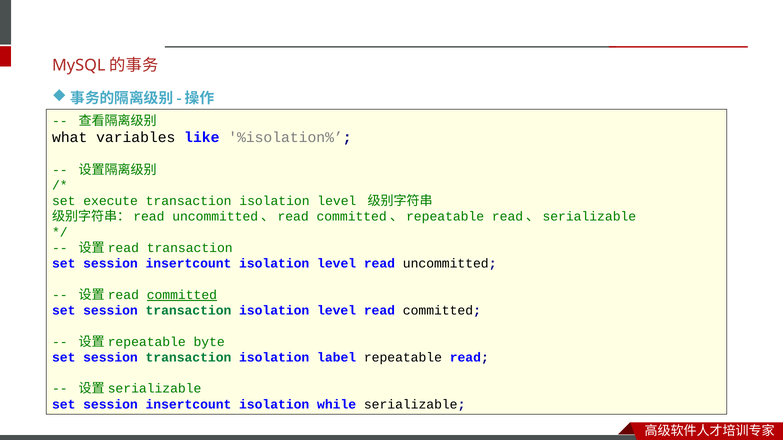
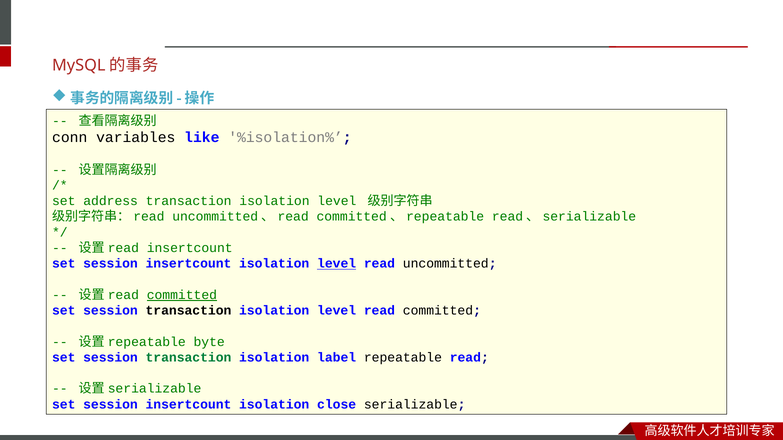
what: what -> conn
execute: execute -> address
transaction at (190, 248): transaction -> insertcount
level at (337, 264) underline: none -> present
transaction at (188, 311) colour: green -> black
while: while -> close
